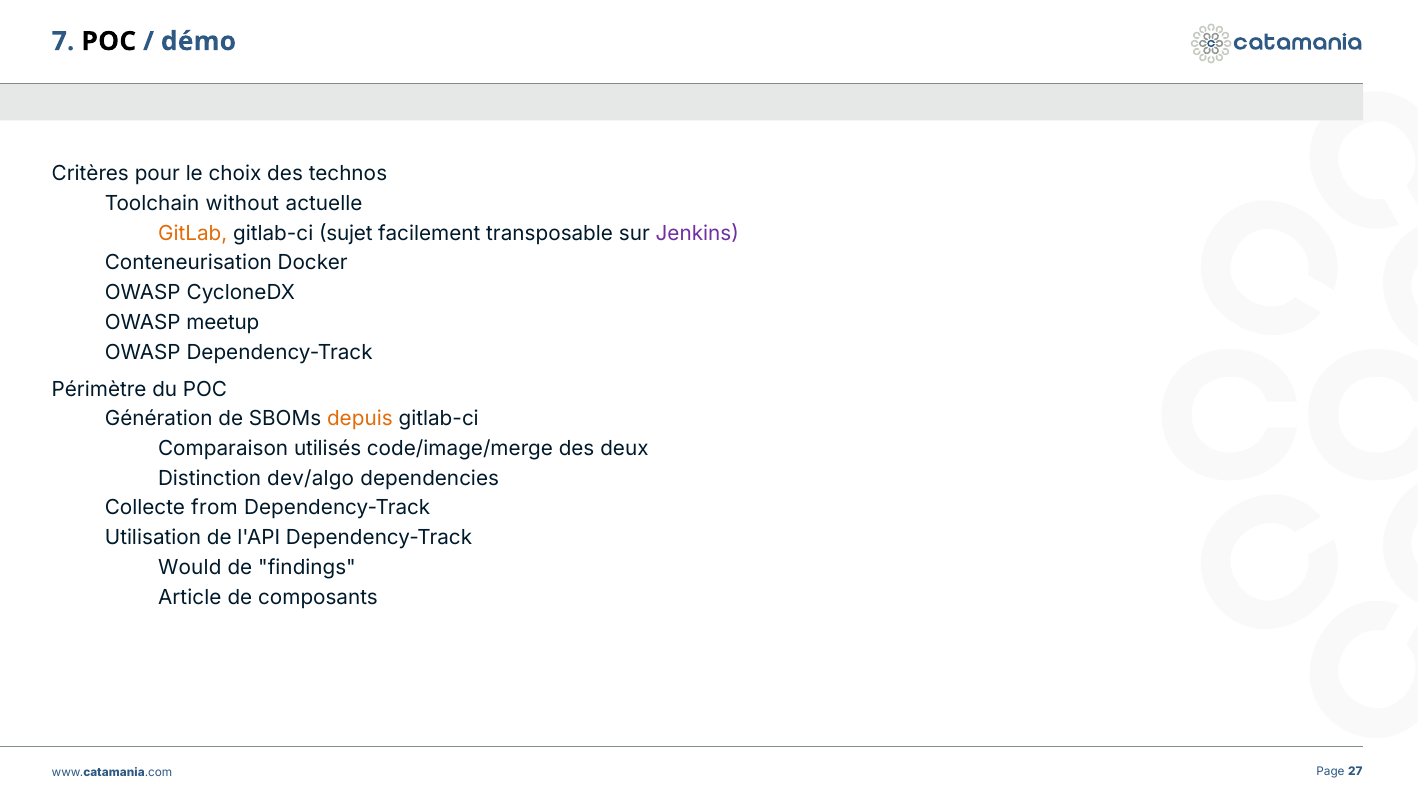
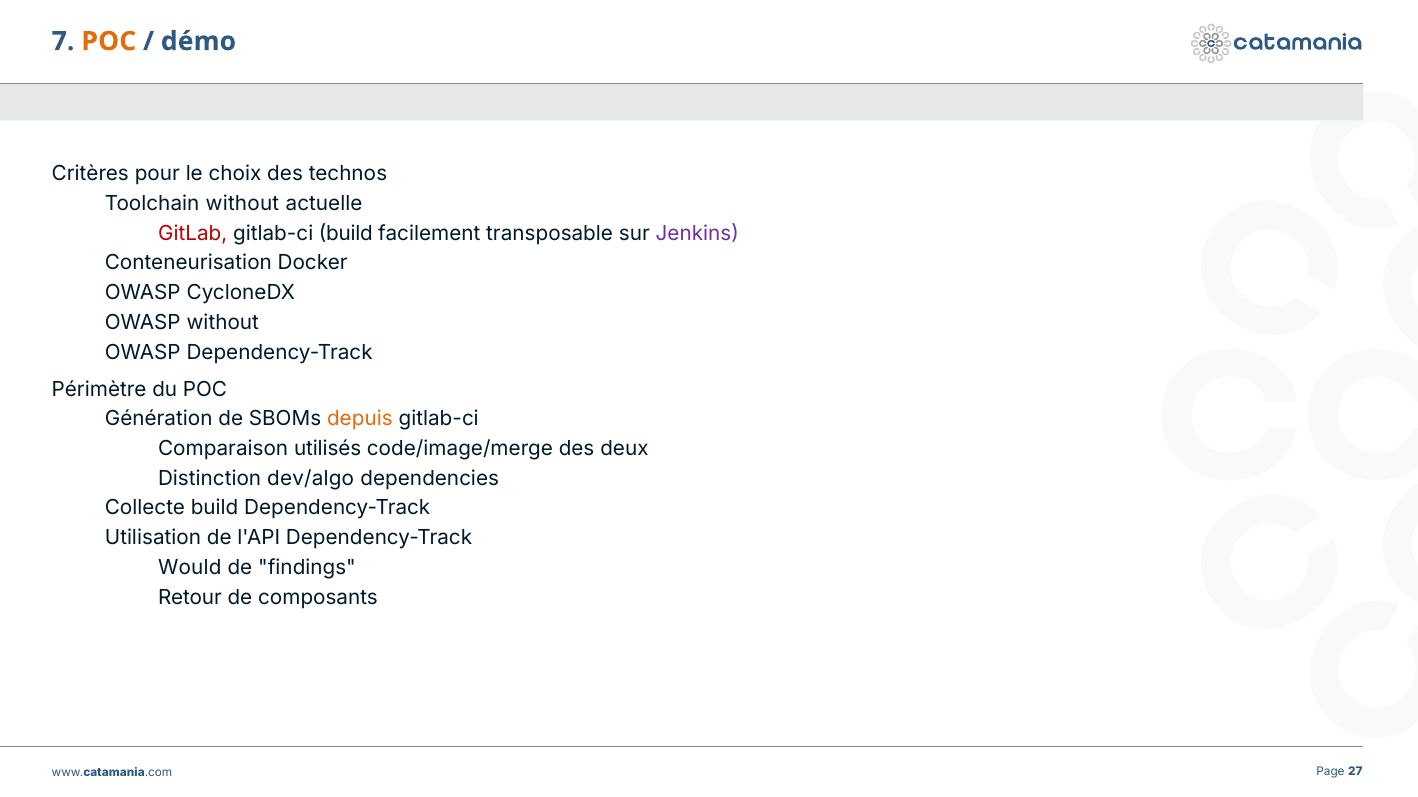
POC at (109, 41) colour: black -> orange
GitLab colour: orange -> red
gitlab-ci sujet: sujet -> build
OWASP meetup: meetup -> without
Collecte from: from -> build
Article: Article -> Retour
